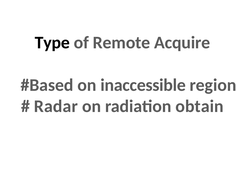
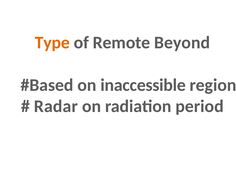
Type colour: black -> orange
Acquire: Acquire -> Beyond
obtain: obtain -> period
